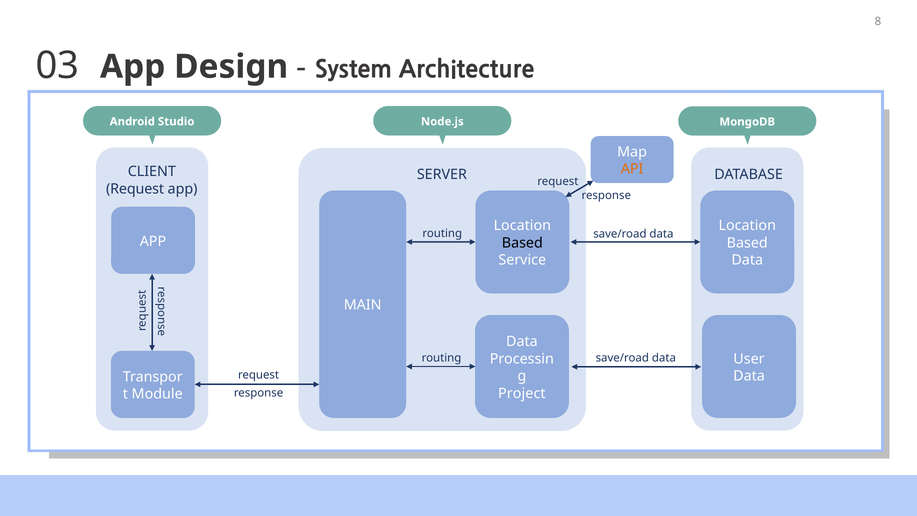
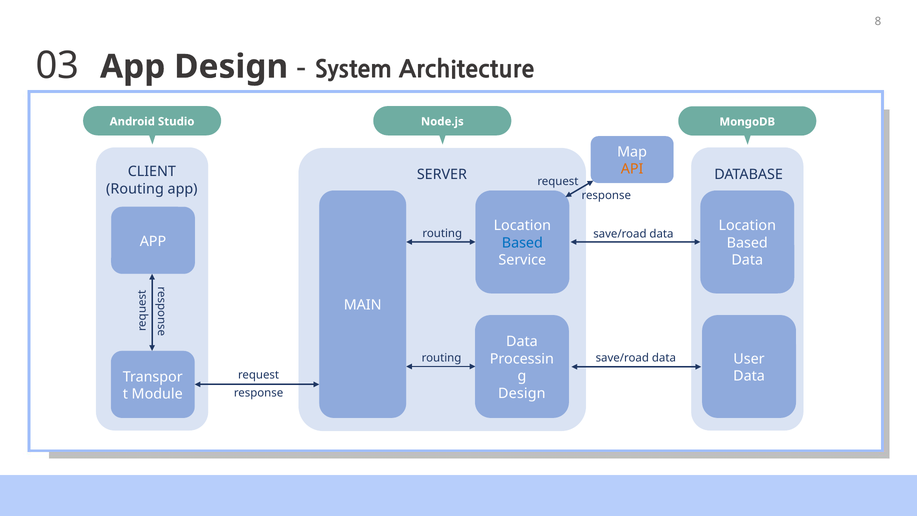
Request at (135, 189): Request -> Routing
Based at (522, 243) colour: black -> blue
Project at (522, 393): Project -> Design
